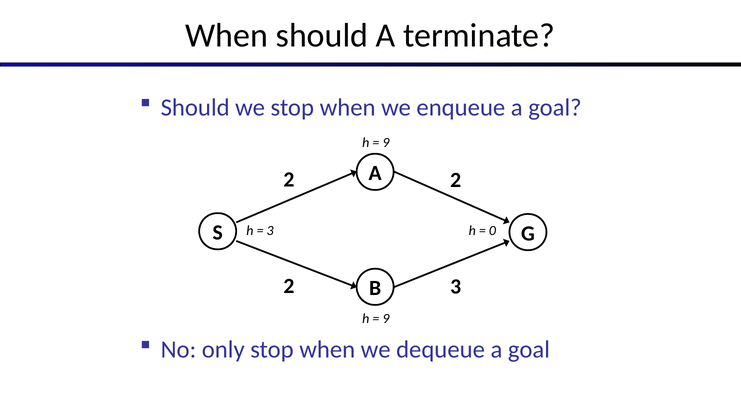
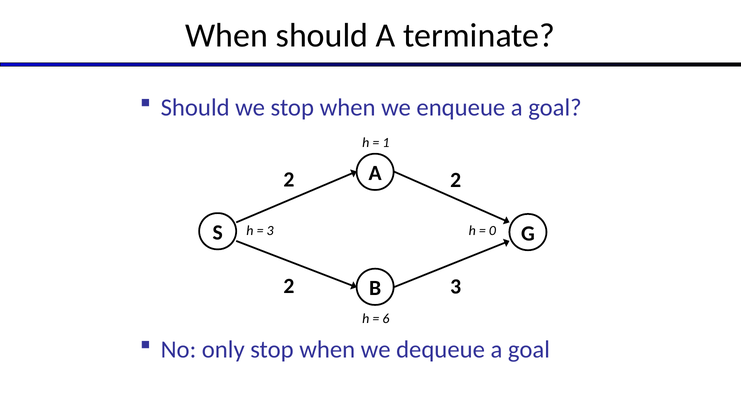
9 at (386, 142): 9 -> 1
9 at (386, 318): 9 -> 6
